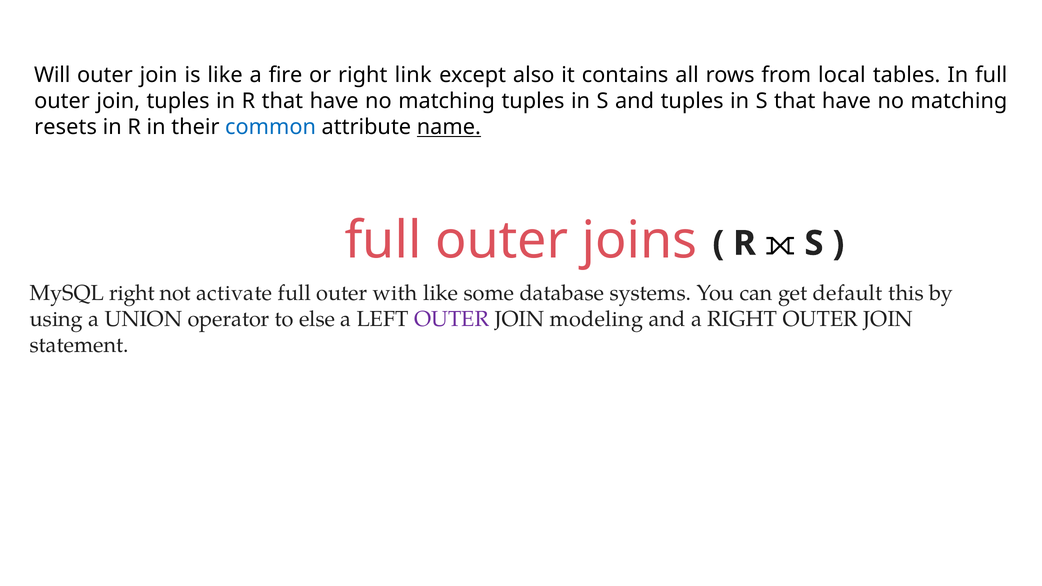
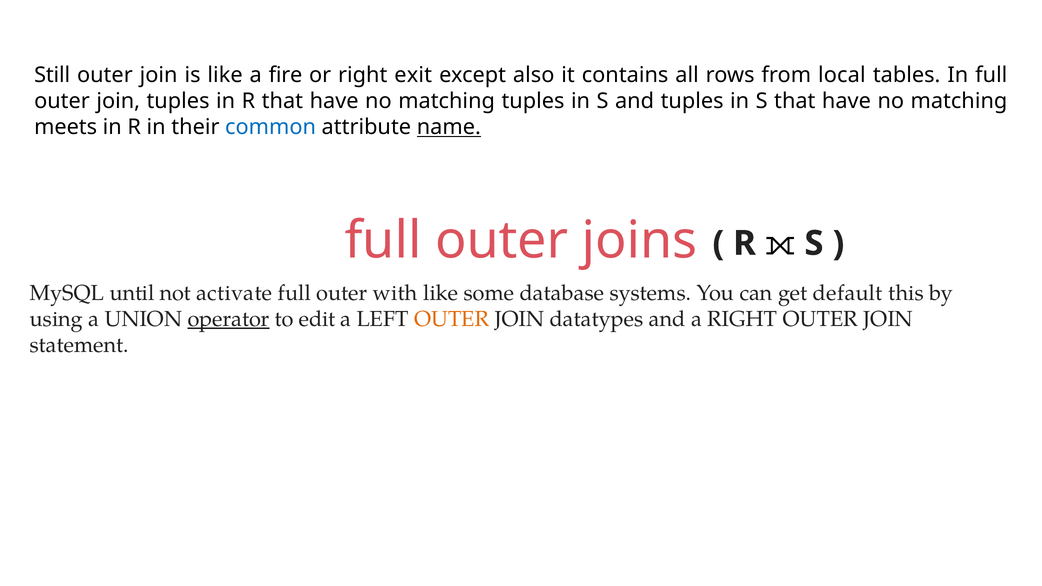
Will: Will -> Still
link: link -> exit
resets: resets -> meets
MySQL right: right -> until
operator underline: none -> present
else: else -> edit
OUTER at (452, 319) colour: purple -> orange
modeling: modeling -> datatypes
